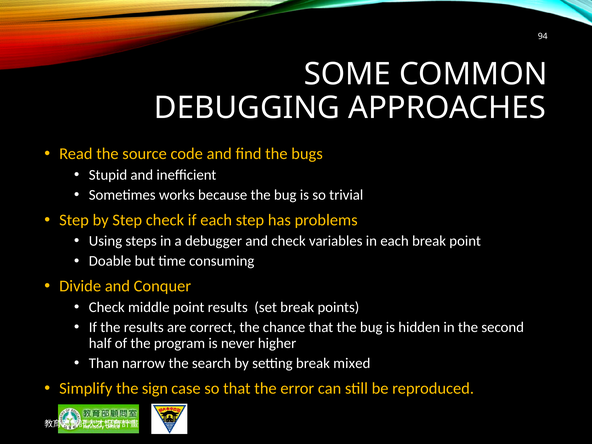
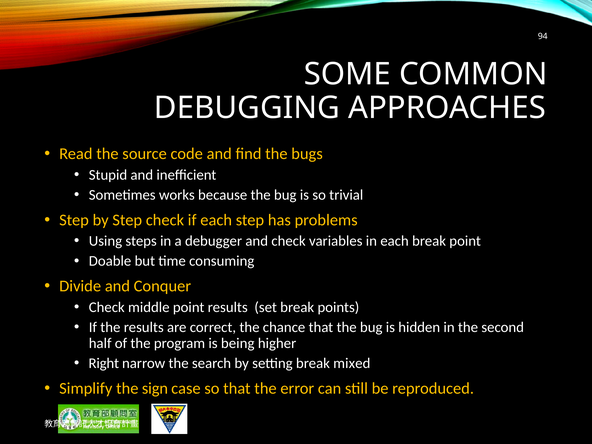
never: never -> being
Than: Than -> Right
